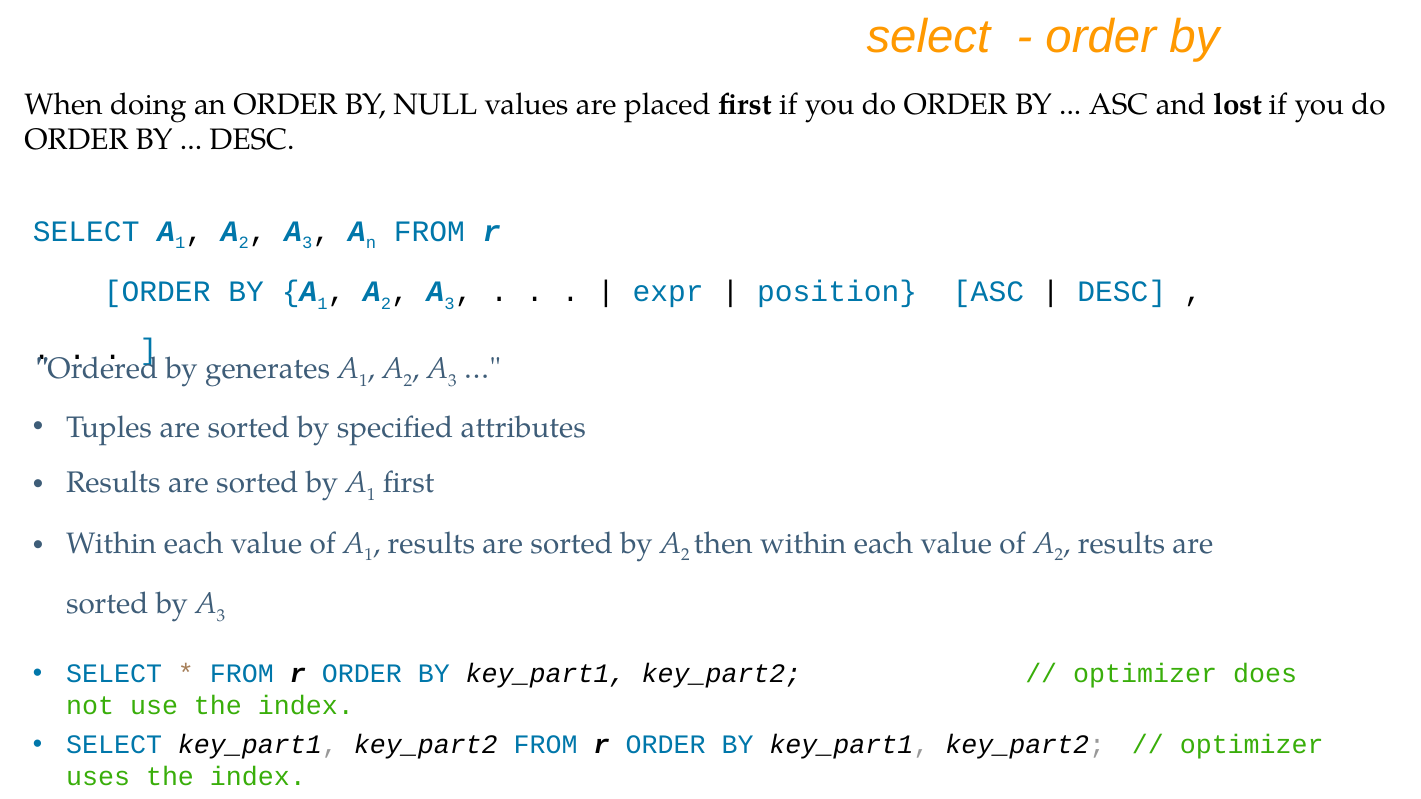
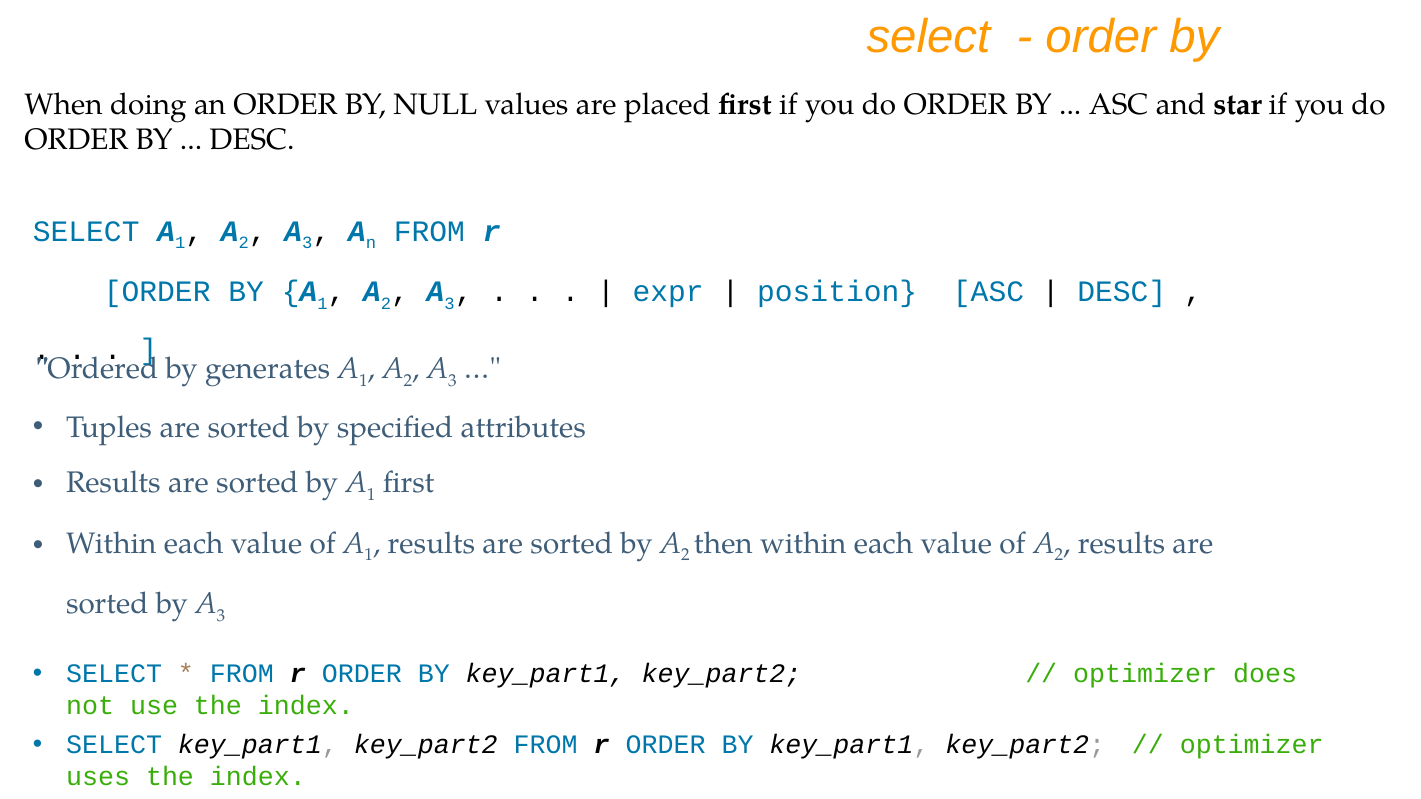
lost: lost -> star
